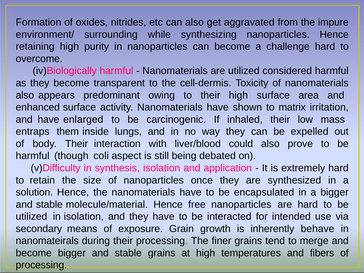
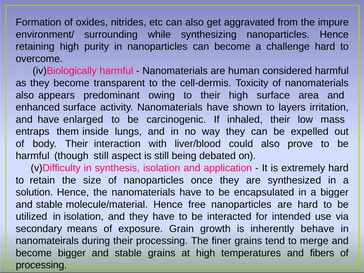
are utilized: utilized -> human
matrix: matrix -> layers
though coli: coli -> still
